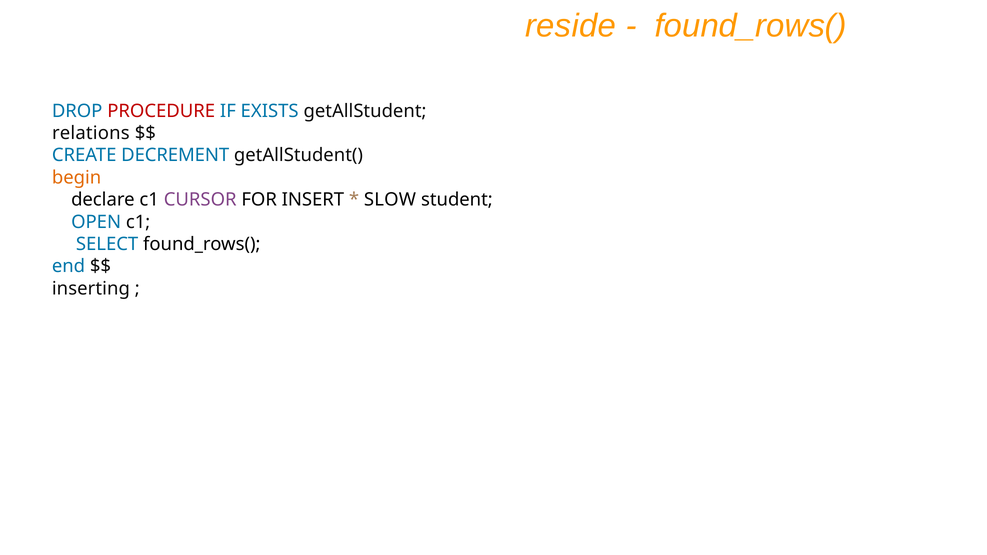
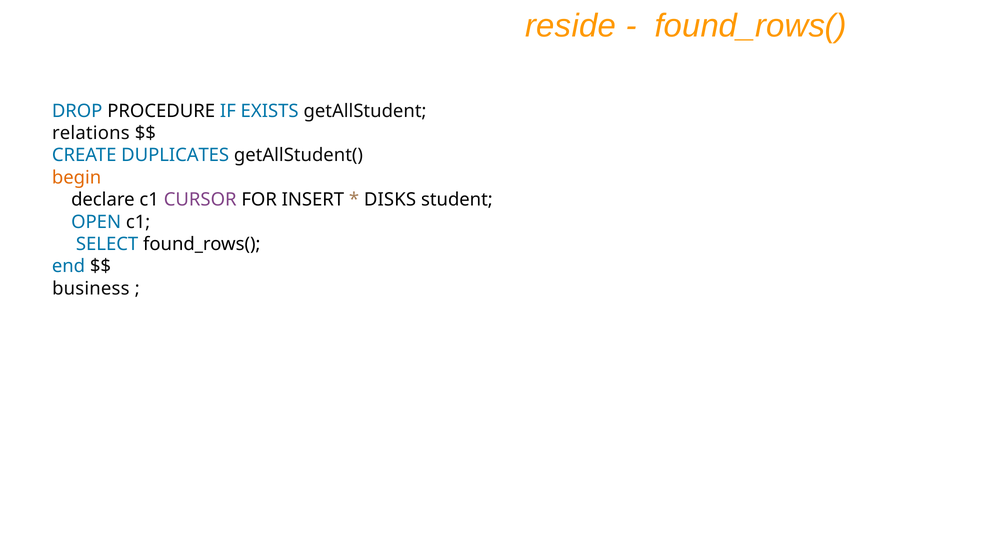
PROCEDURE colour: red -> black
DECREMENT: DECREMENT -> DUPLICATES
SLOW: SLOW -> DISKS
inserting: inserting -> business
